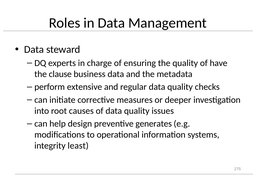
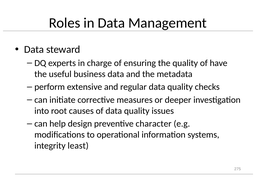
clause: clause -> useful
generates: generates -> character
